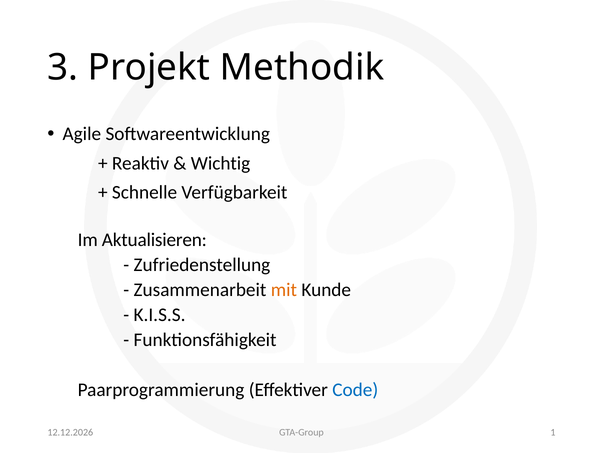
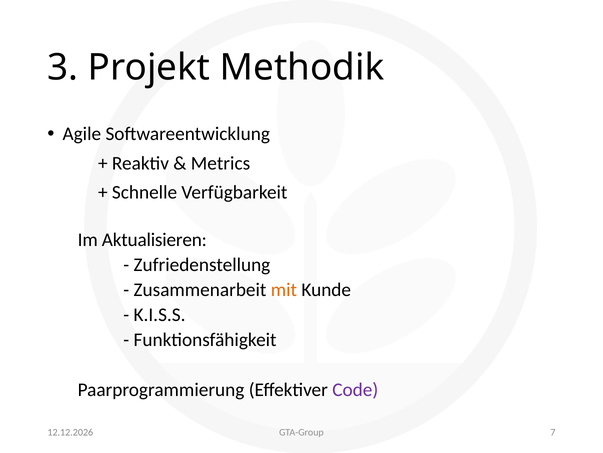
Wichtig: Wichtig -> Metrics
Code colour: blue -> purple
1: 1 -> 7
